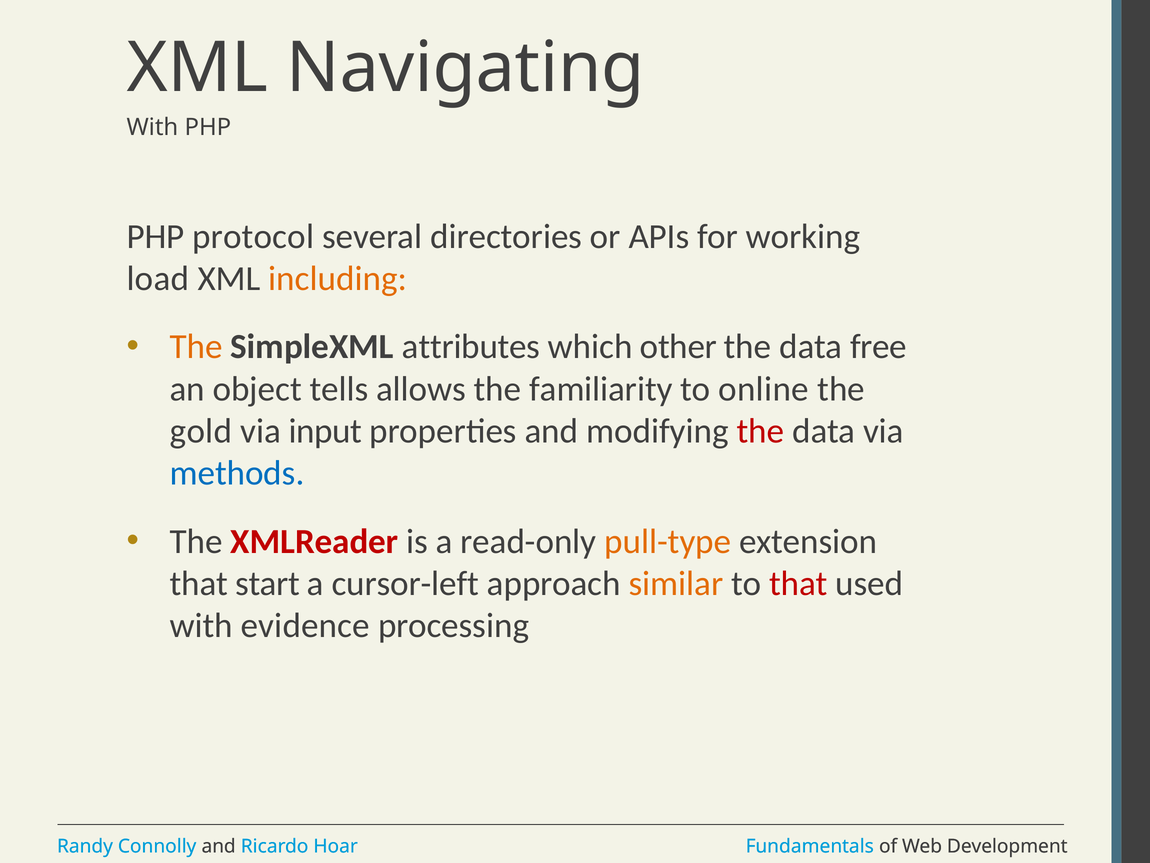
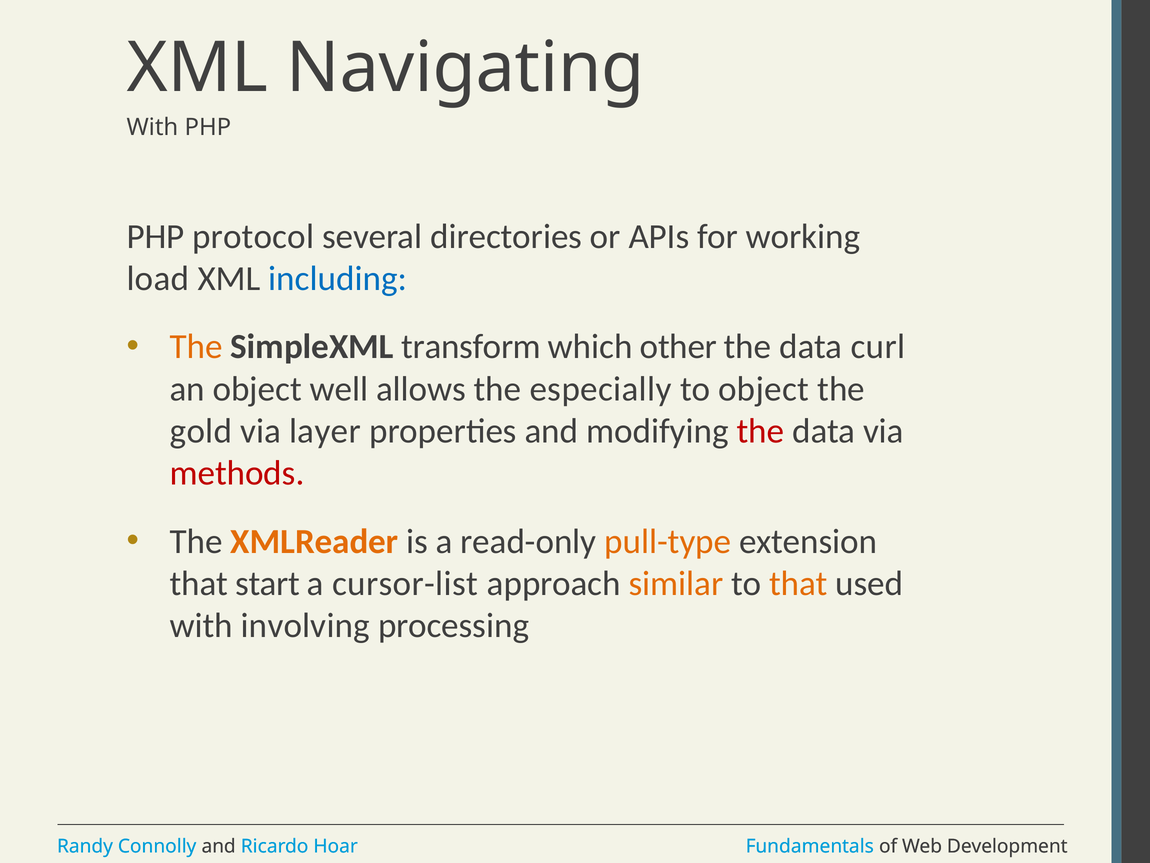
including colour: orange -> blue
attributes: attributes -> transform
free: free -> curl
tells: tells -> well
familiarity: familiarity -> especially
to online: online -> object
input: input -> layer
methods colour: blue -> red
XMLReader colour: red -> orange
cursor-left: cursor-left -> cursor-list
that at (798, 583) colour: red -> orange
evidence: evidence -> involving
